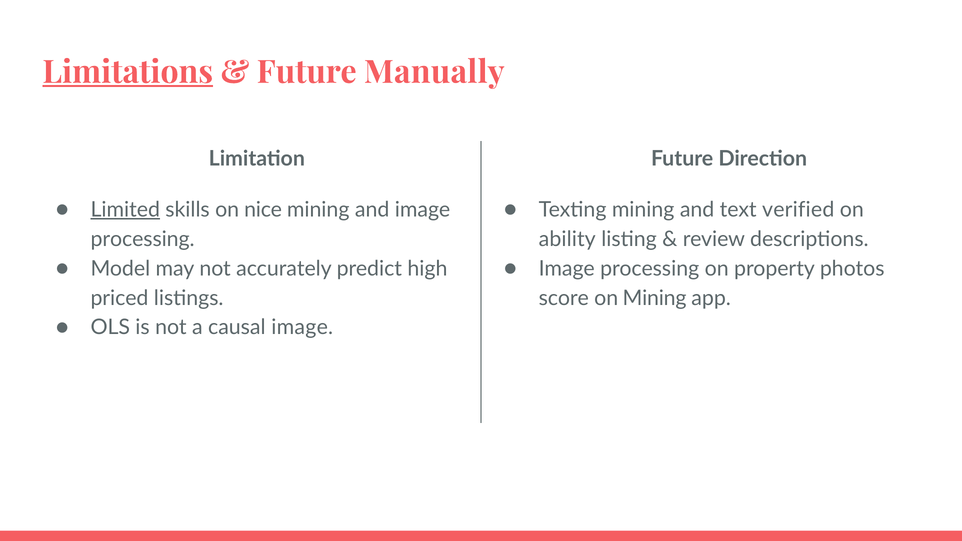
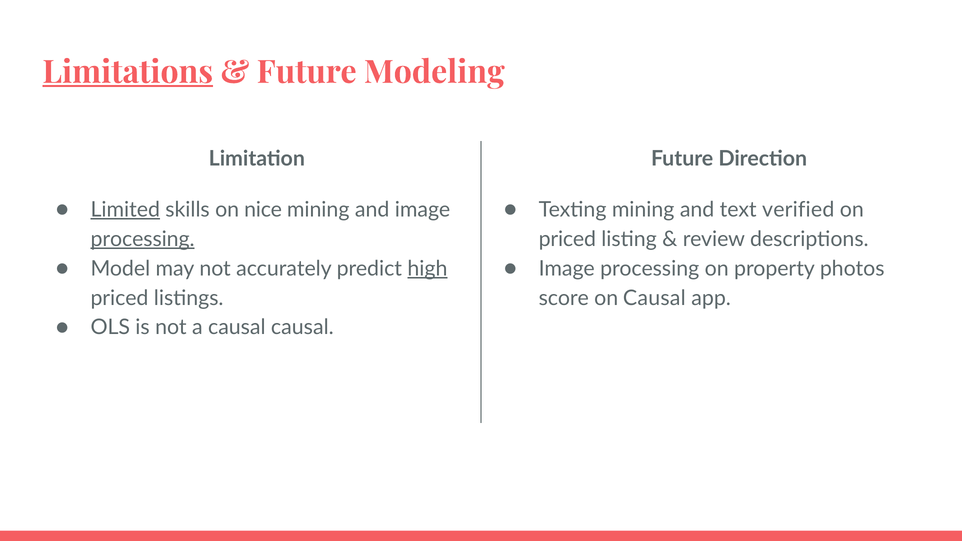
Manually: Manually -> Modeling
processing at (143, 239) underline: none -> present
ability at (567, 239): ability -> priced
high underline: none -> present
on Mining: Mining -> Causal
causal image: image -> causal
